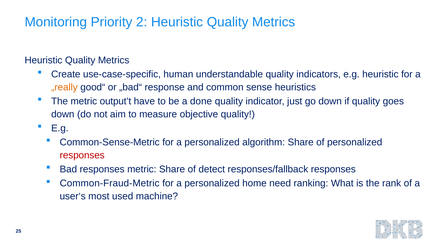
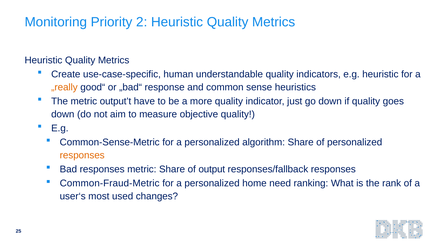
done: done -> more
responses at (82, 155) colour: red -> orange
detect: detect -> output
machine: machine -> changes
